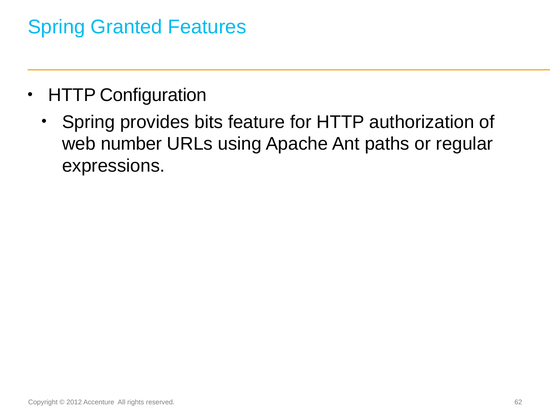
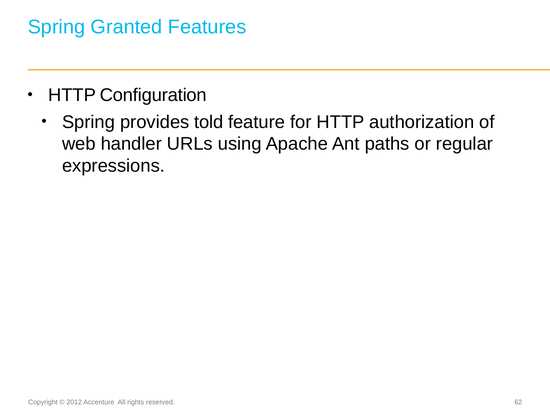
bits: bits -> told
number: number -> handler
